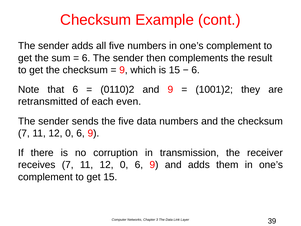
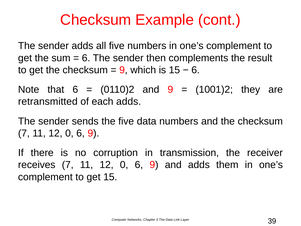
each even: even -> adds
